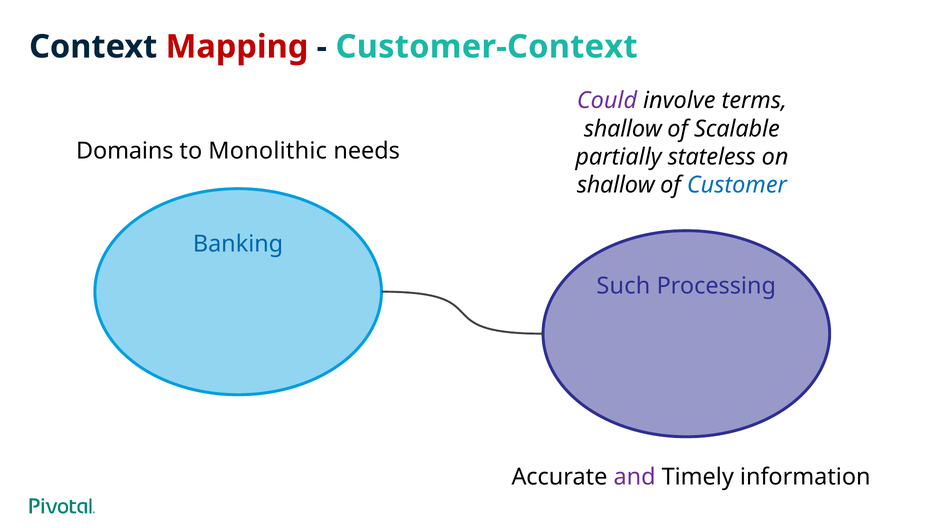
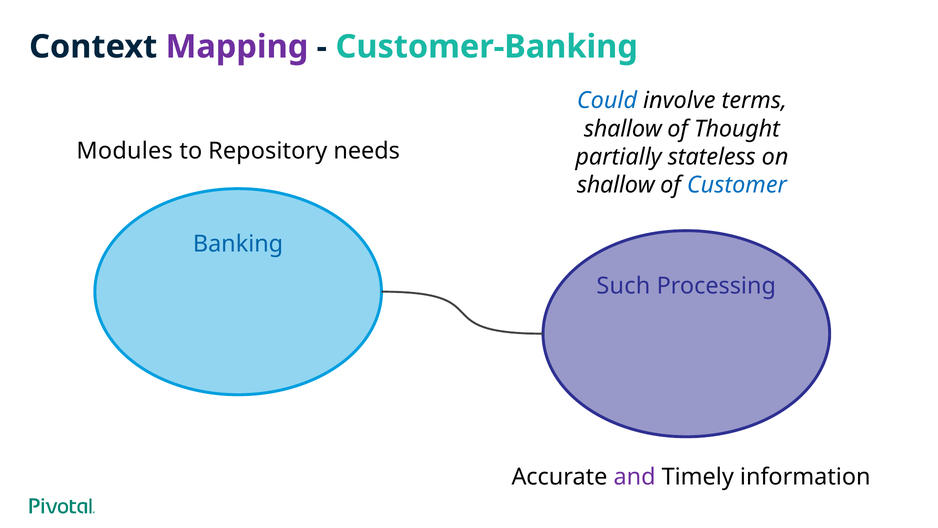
Mapping colour: red -> purple
Customer-Context: Customer-Context -> Customer-Banking
Could colour: purple -> blue
Scalable: Scalable -> Thought
Domains: Domains -> Modules
Monolithic: Monolithic -> Repository
